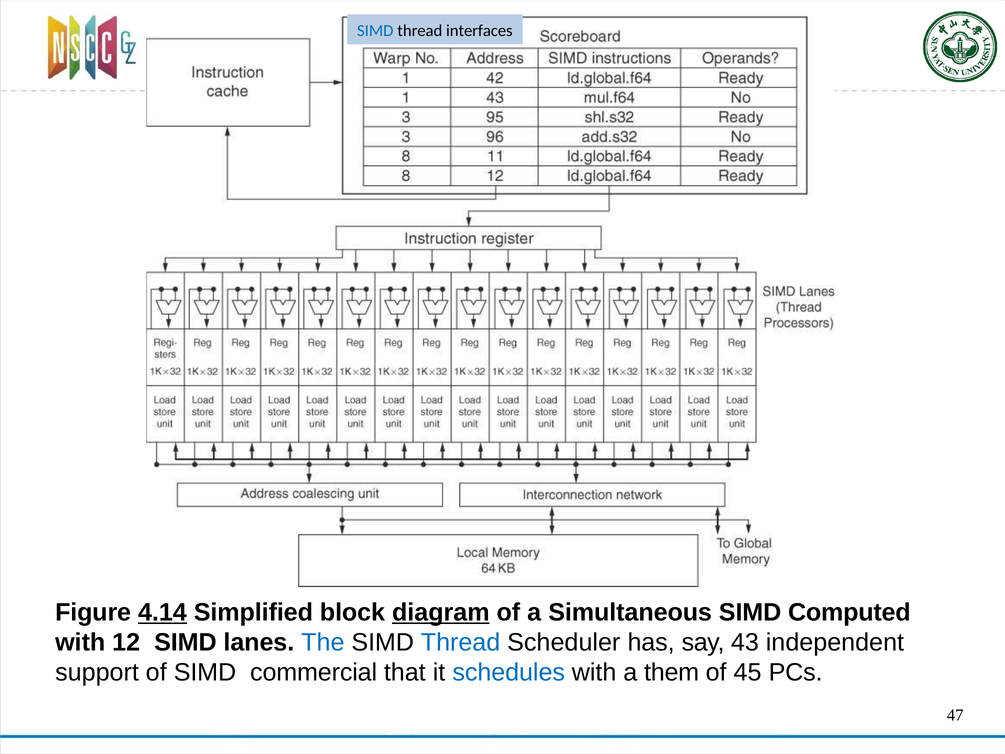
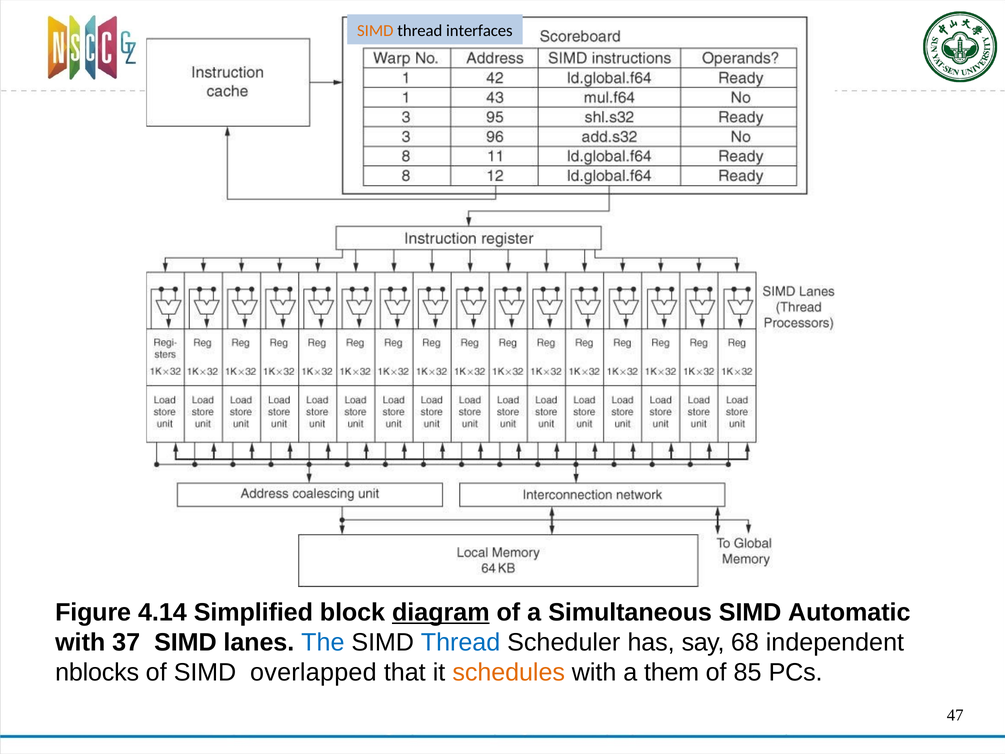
SIMD at (375, 31) colour: blue -> orange
4.14 underline: present -> none
Computed: Computed -> Automatic
12: 12 -> 37
43: 43 -> 68
support: support -> nblocks
commercial: commercial -> overlapped
schedules colour: blue -> orange
45: 45 -> 85
